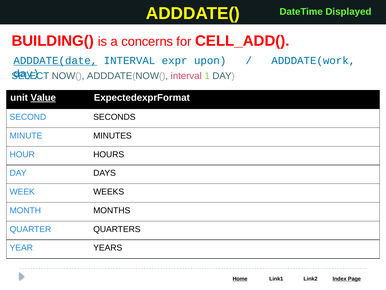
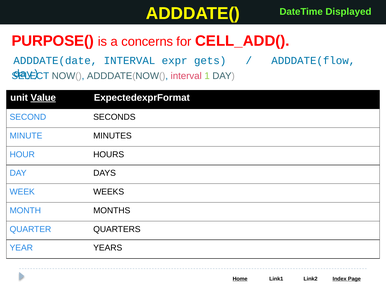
BUILDING(: BUILDING( -> PURPOSE(
ADDDATE(date underline: present -> none
upon: upon -> gets
ADDDATE(work: ADDDATE(work -> ADDDATE(flow
